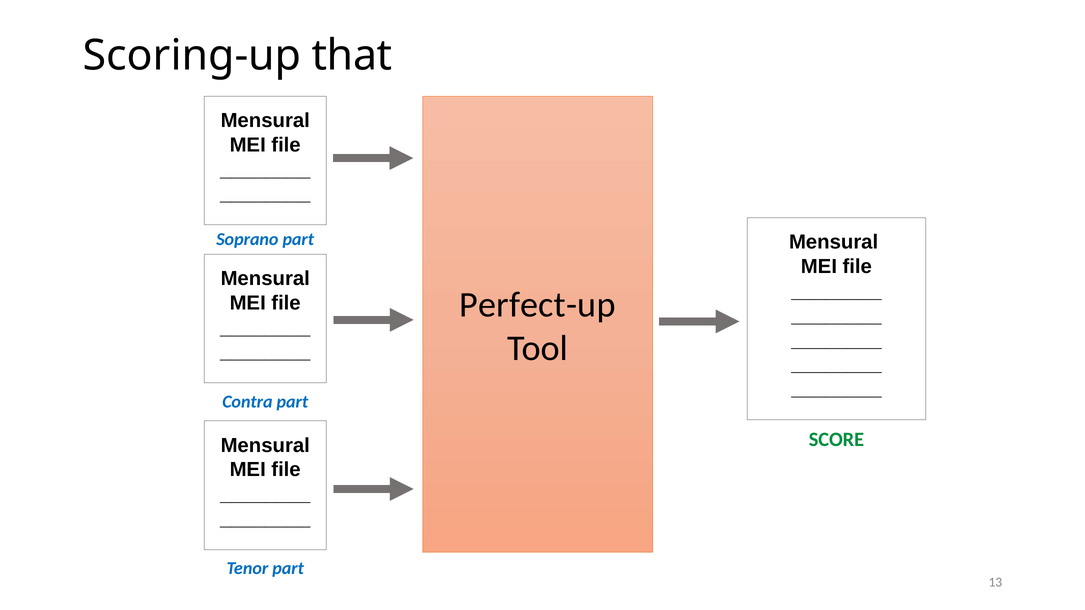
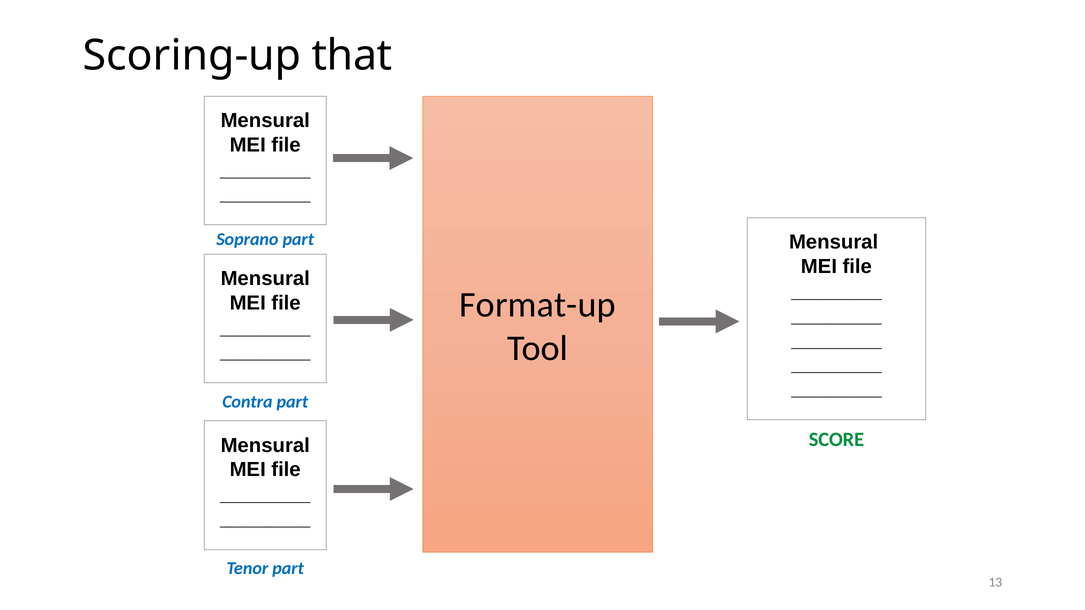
Perfect-up: Perfect-up -> Format-up
